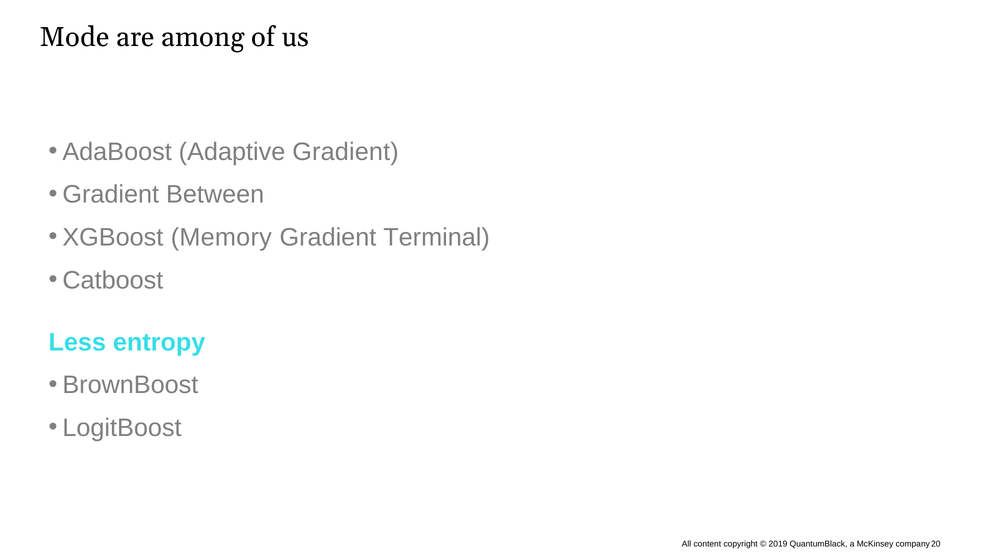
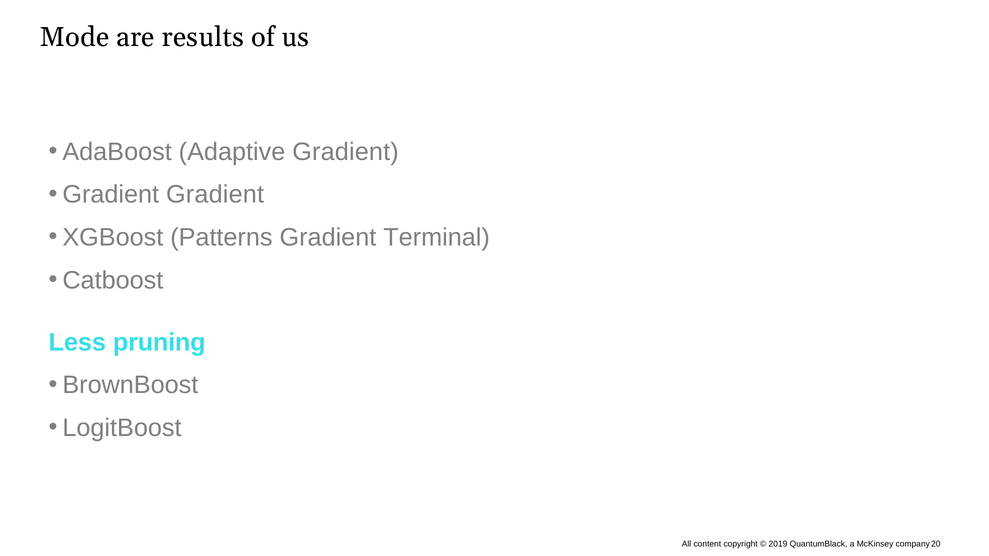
among: among -> results
Between at (215, 195): Between -> Gradient
Memory: Memory -> Patterns
entropy: entropy -> pruning
